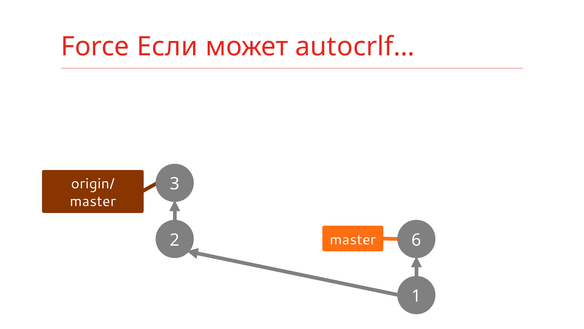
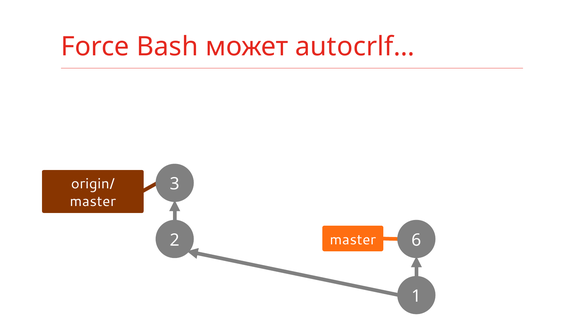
Если: Если -> Bash
